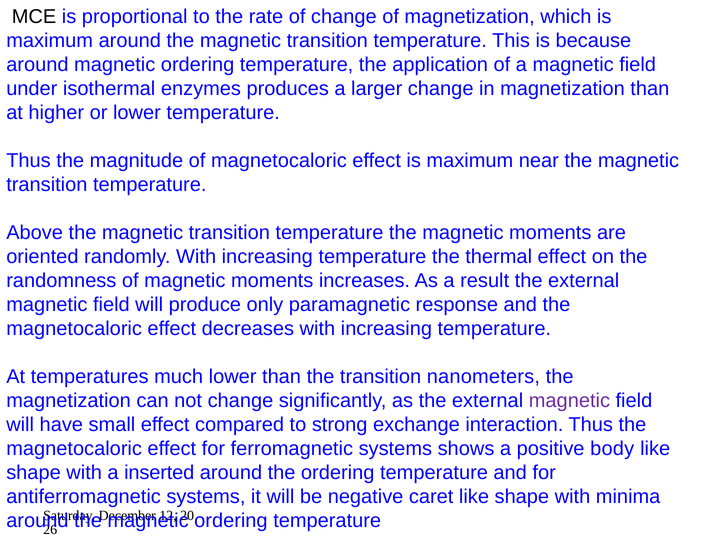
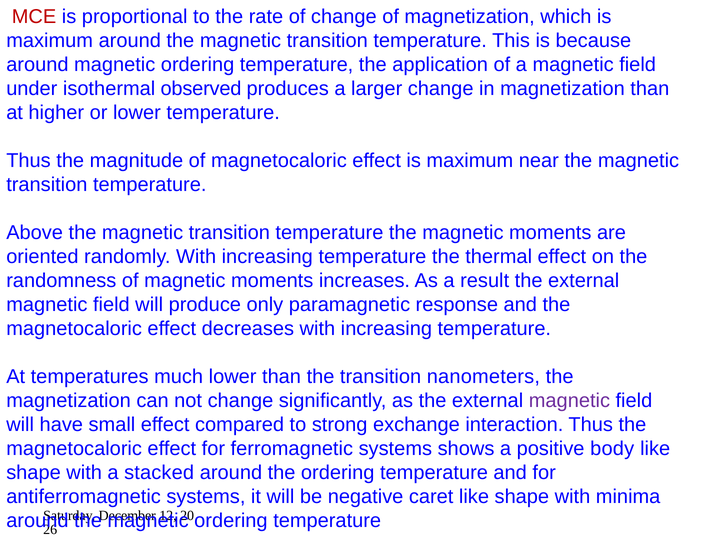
MCE colour: black -> red
enzymes: enzymes -> observed
inserted: inserted -> stacked
